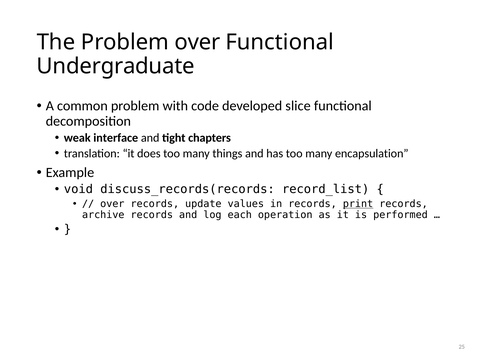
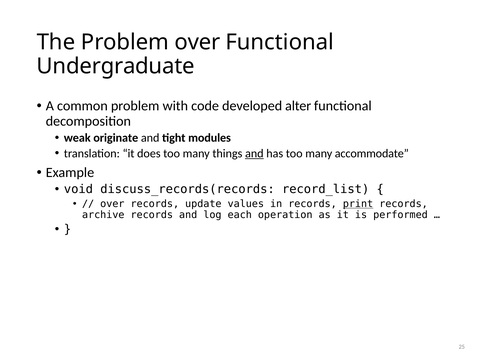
slice: slice -> alter
interface: interface -> originate
chapters: chapters -> modules
and at (254, 153) underline: none -> present
encapsulation: encapsulation -> accommodate
